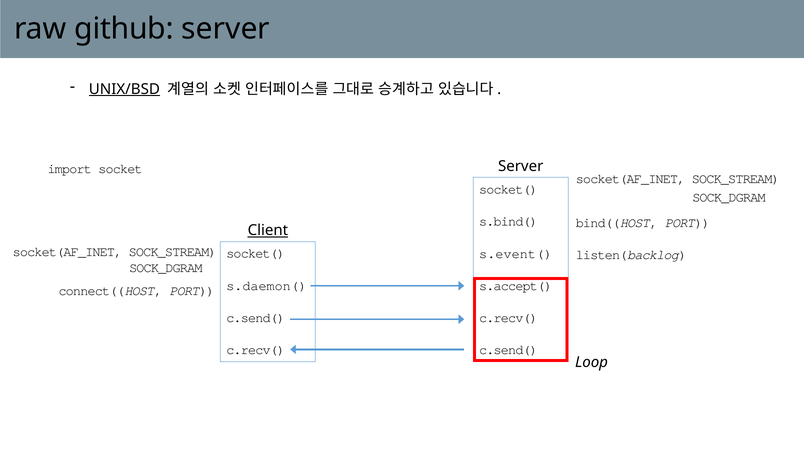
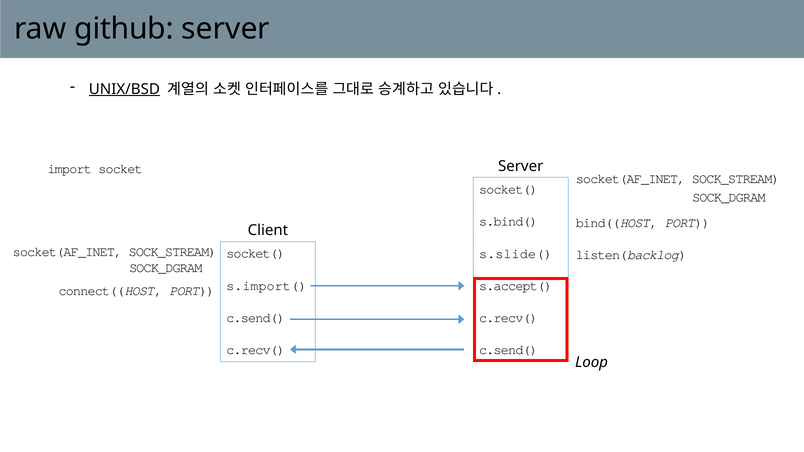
Client underline: present -> none
s.event(: s.event( -> s.slide(
s.daemon(: s.daemon( -> s.import(
